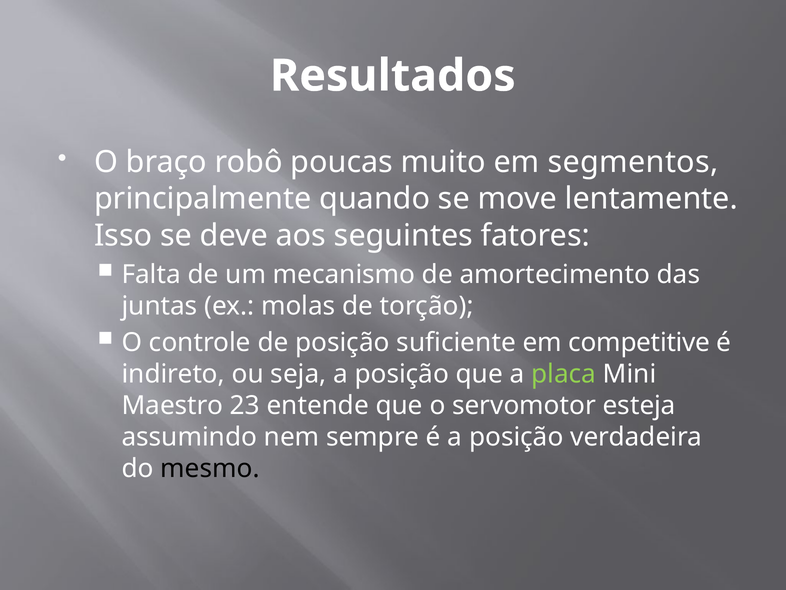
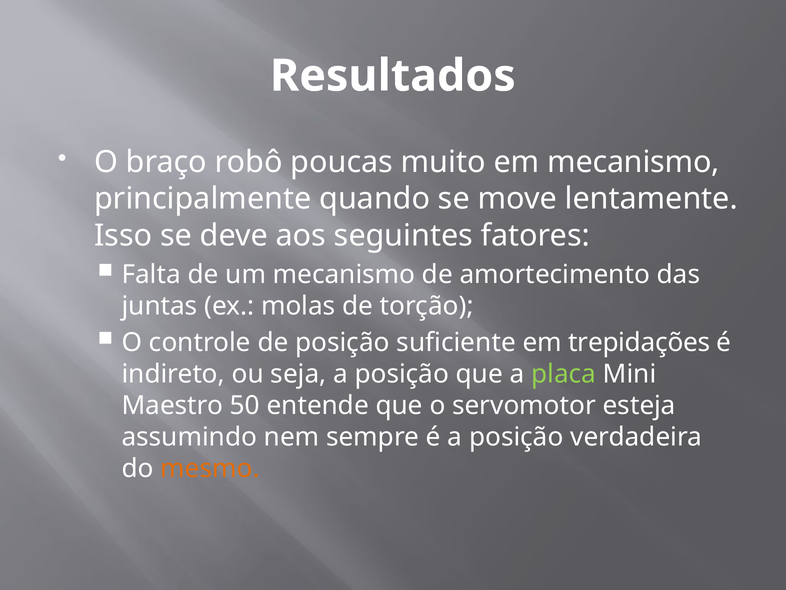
em segmentos: segmentos -> mecanismo
competitive: competitive -> trepidações
23: 23 -> 50
mesmo colour: black -> orange
